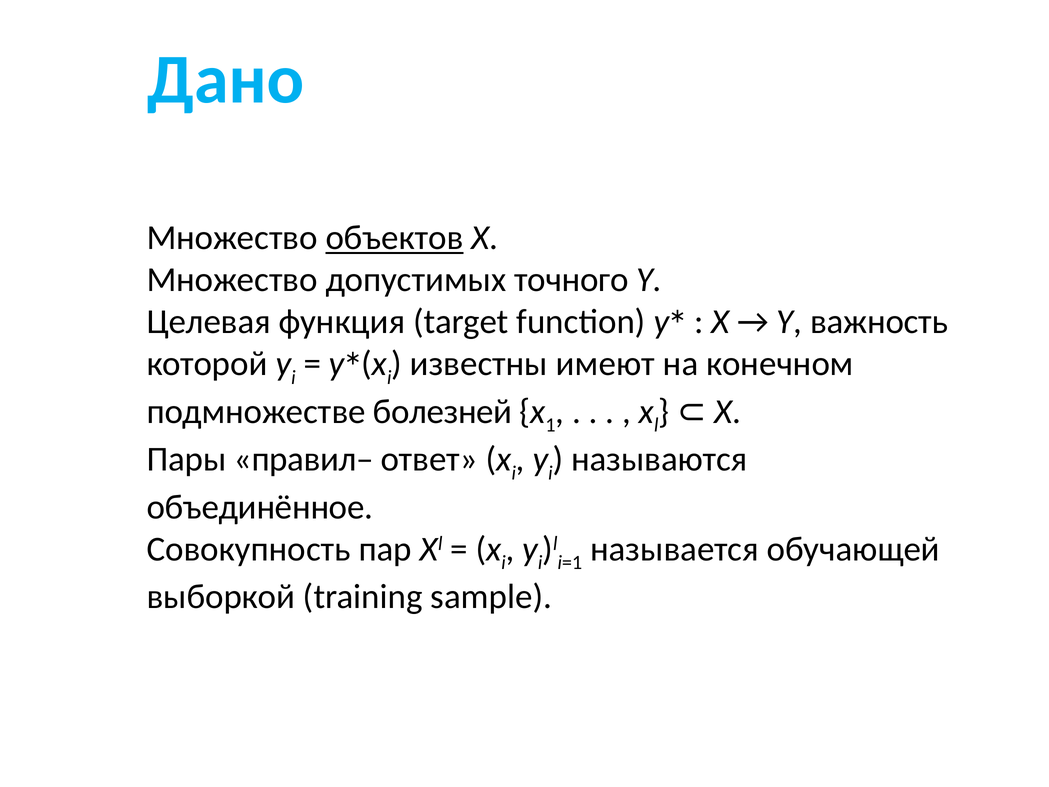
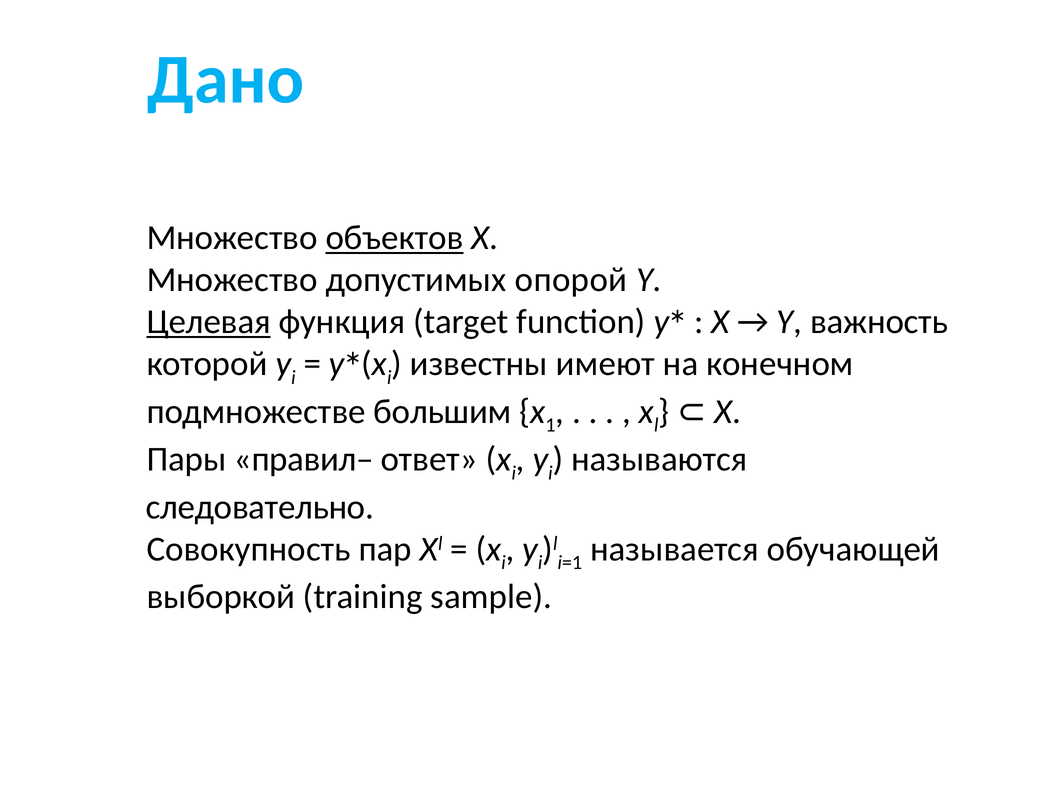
точного: точного -> опорой
Целевая underline: none -> present
болезней: болезней -> большим
объединённое: объединённое -> следовательно
